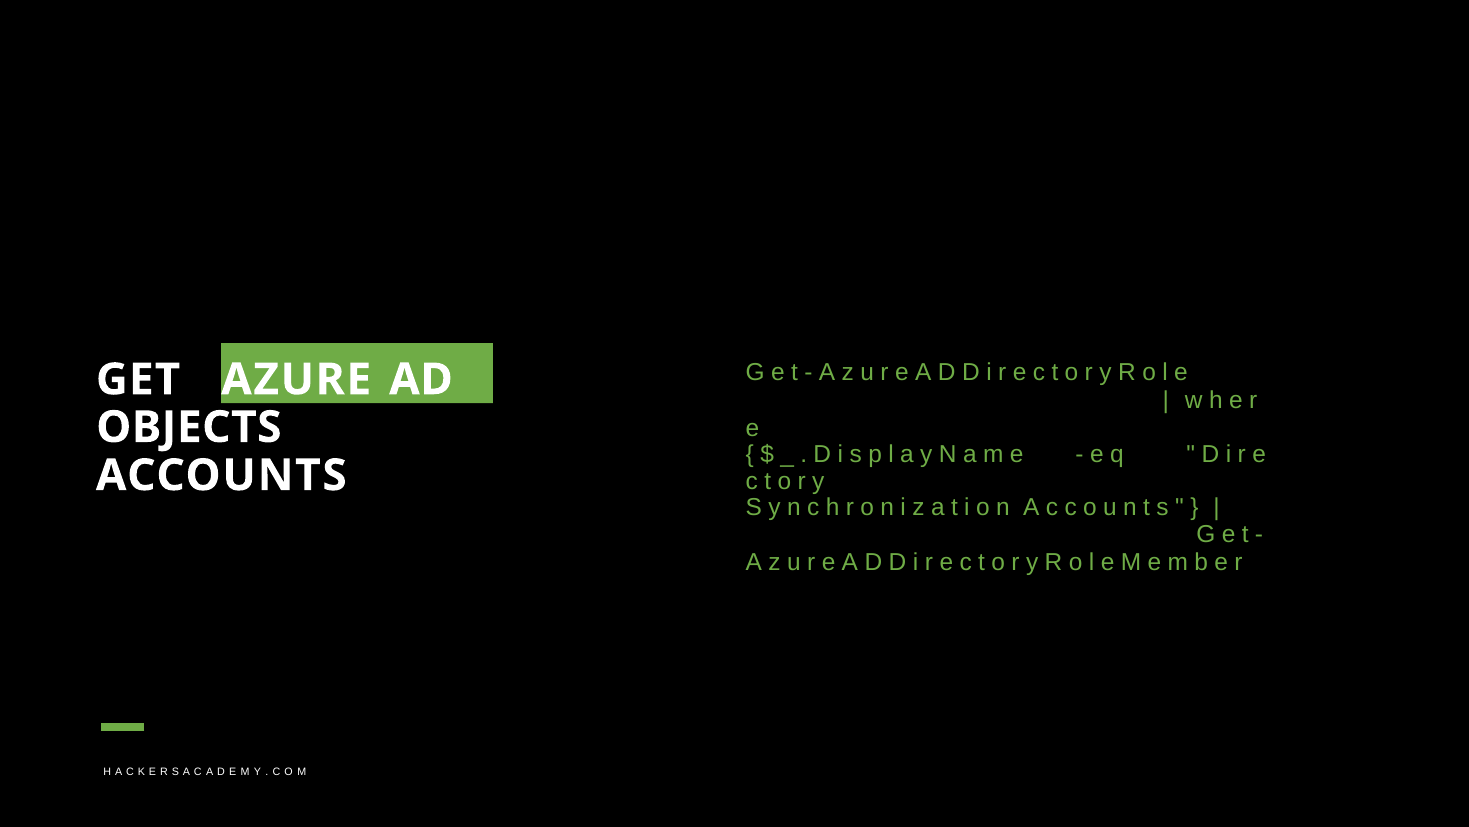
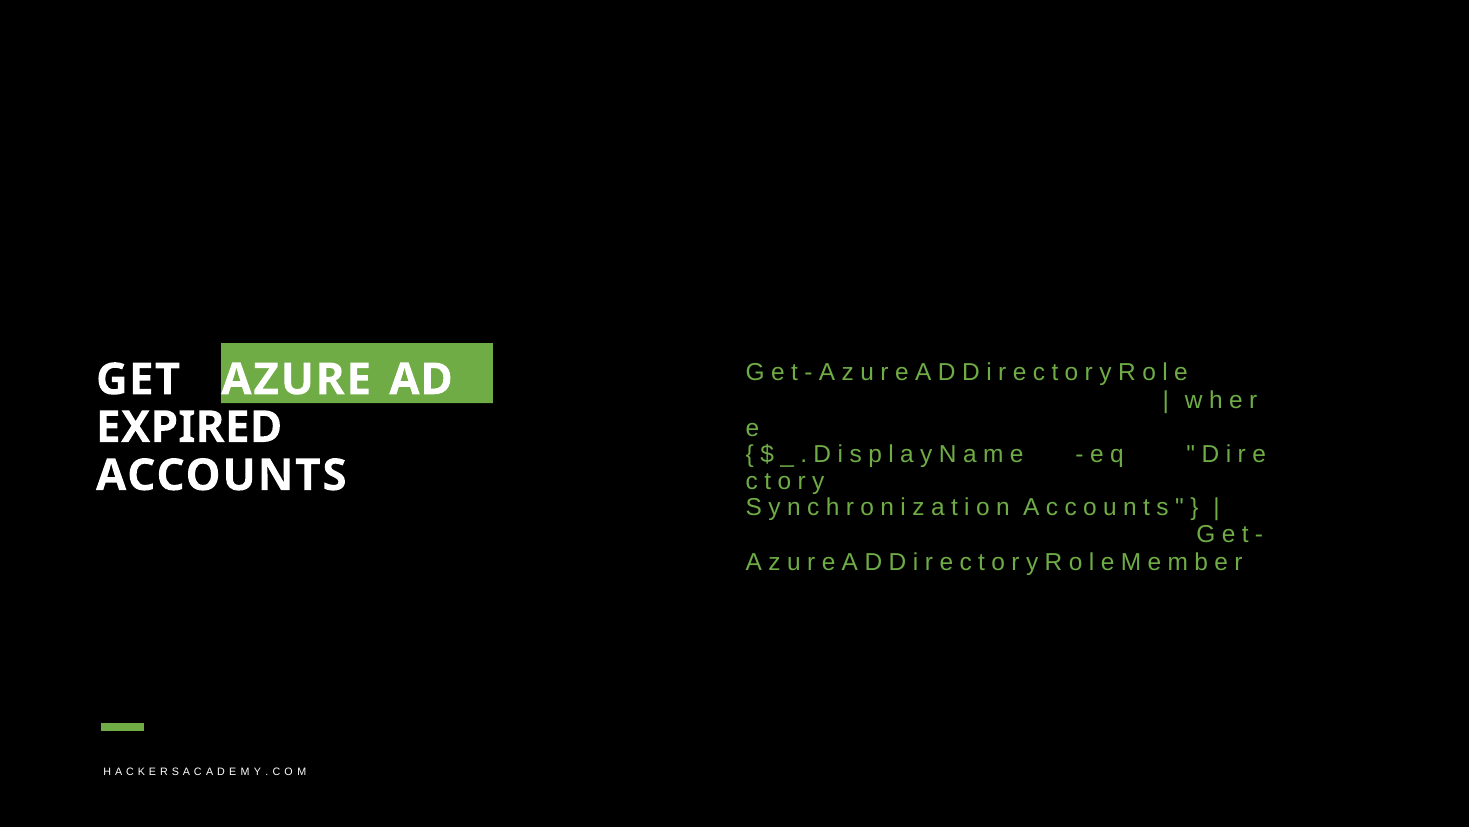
OBJECTS: OBJECTS -> EXPIRED
